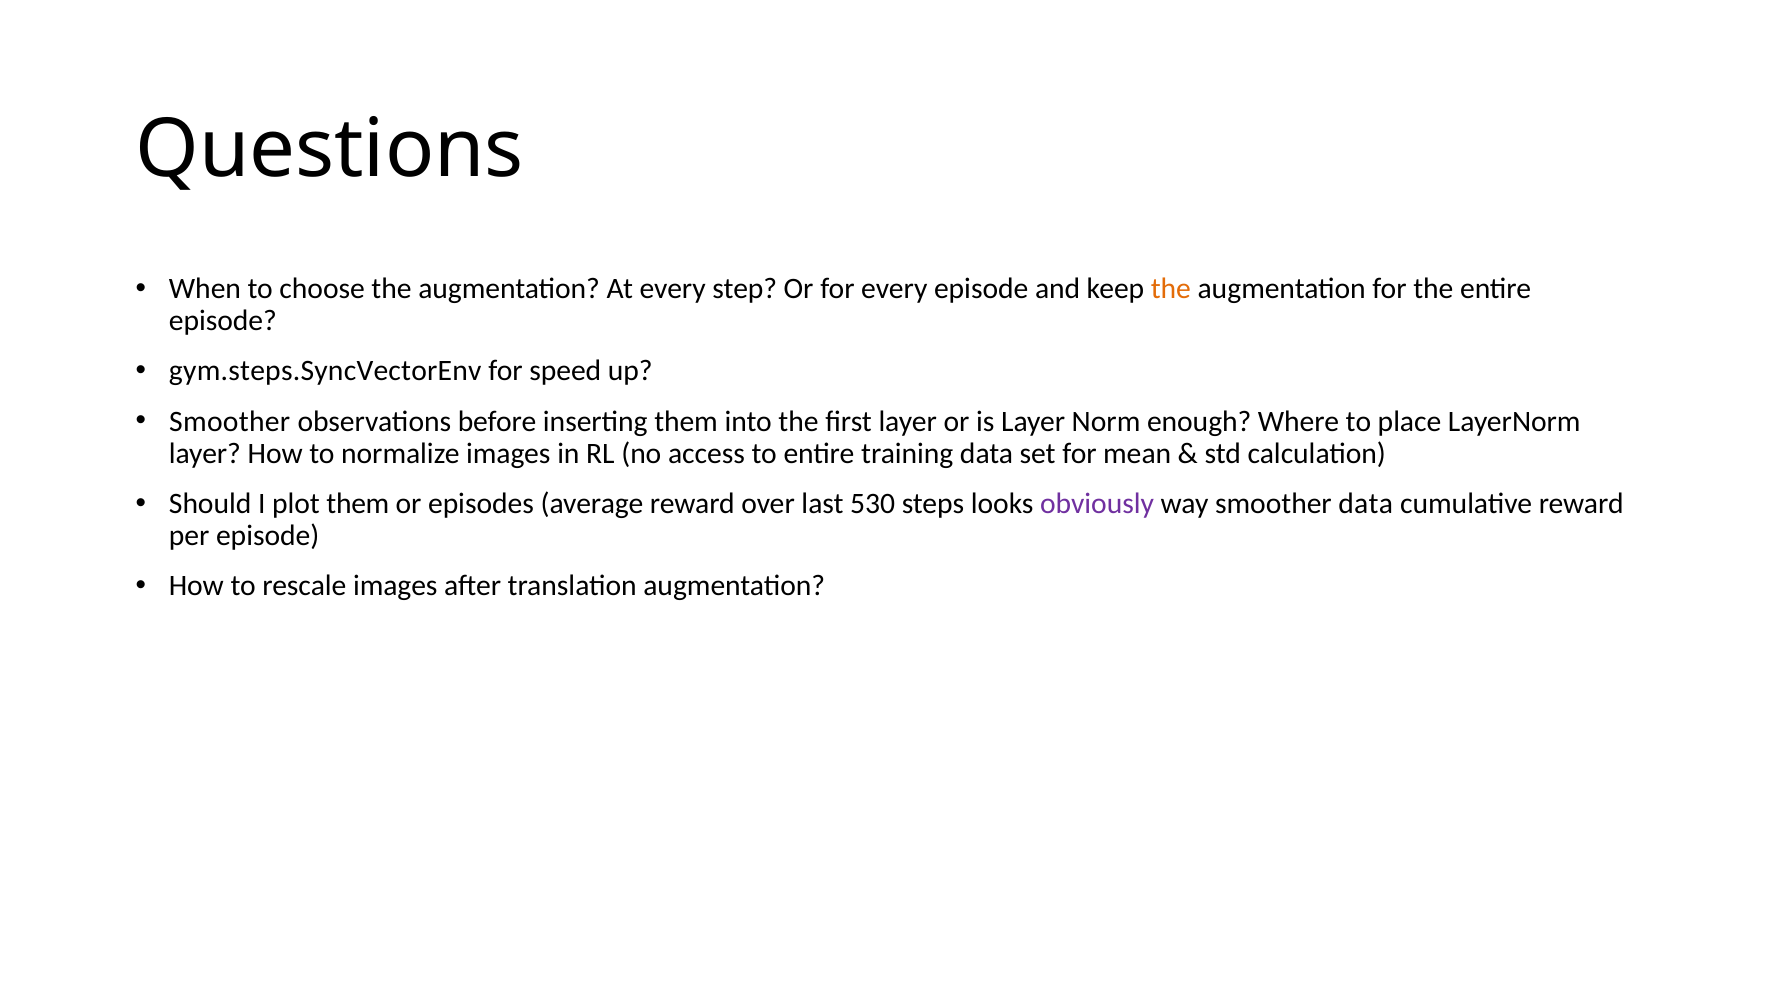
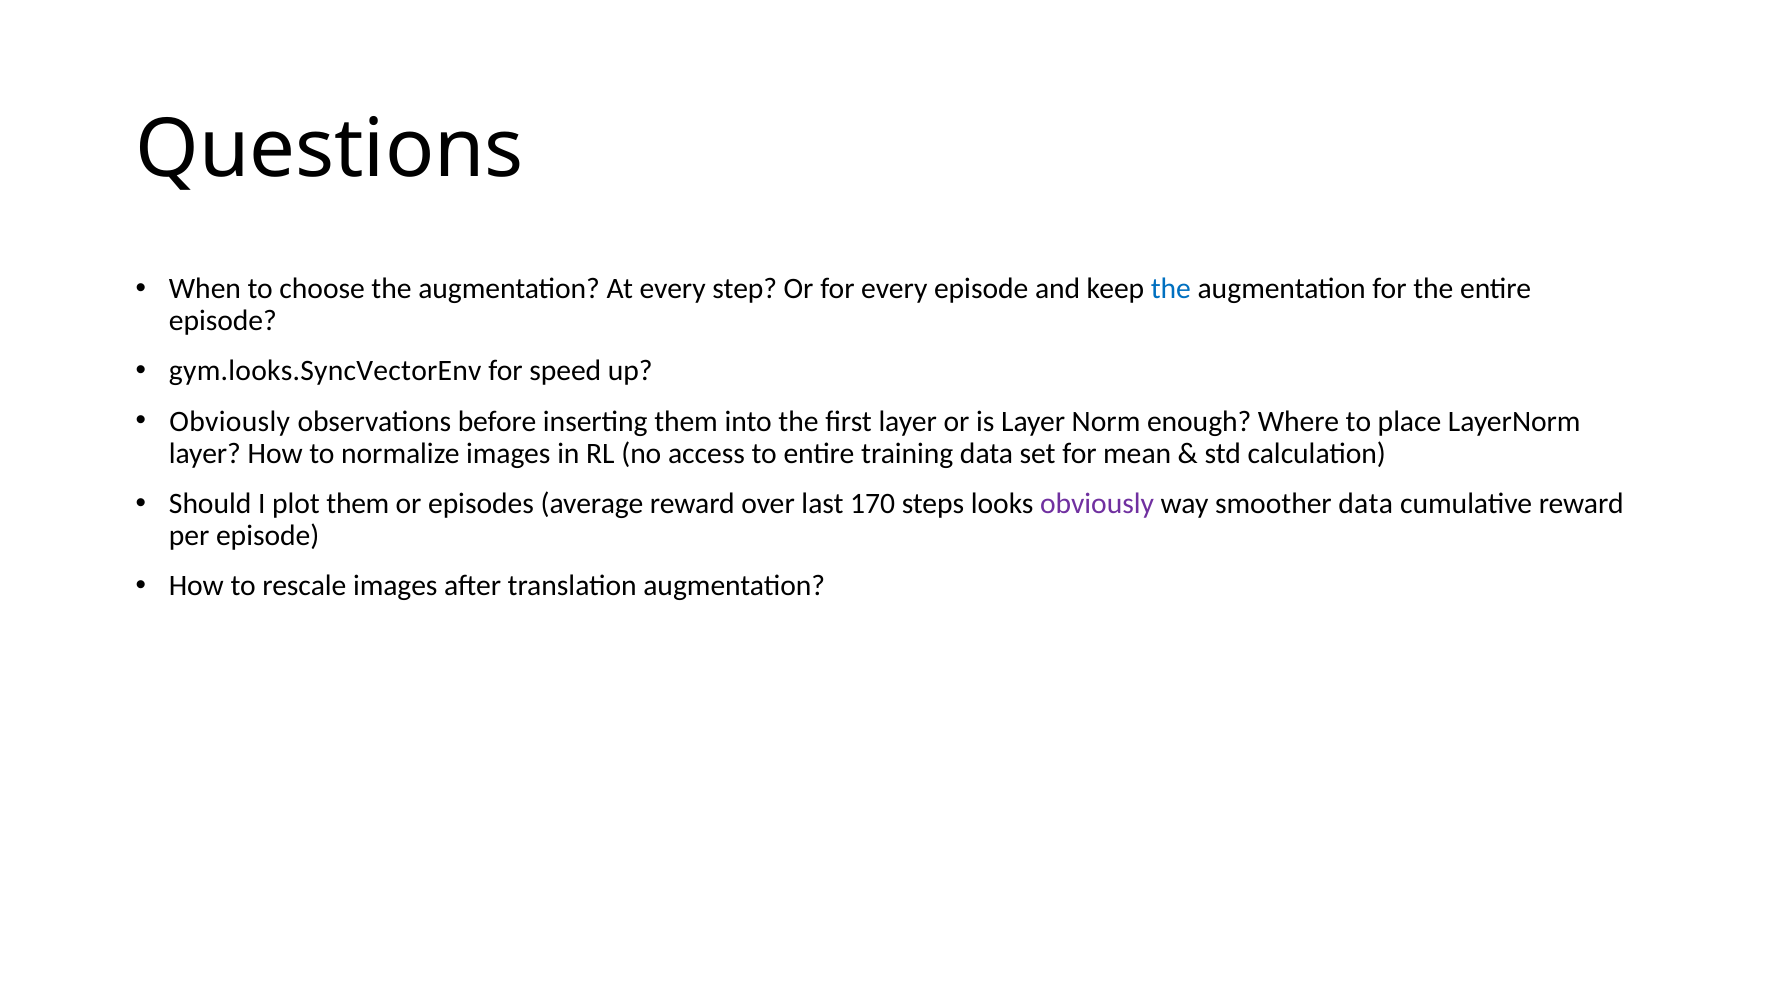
the at (1171, 289) colour: orange -> blue
gym.steps.SyncVectorEnv: gym.steps.SyncVectorEnv -> gym.looks.SyncVectorEnv
Smoother at (230, 422): Smoother -> Obviously
530: 530 -> 170
